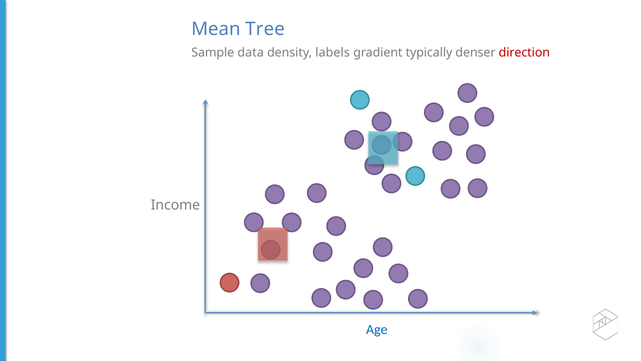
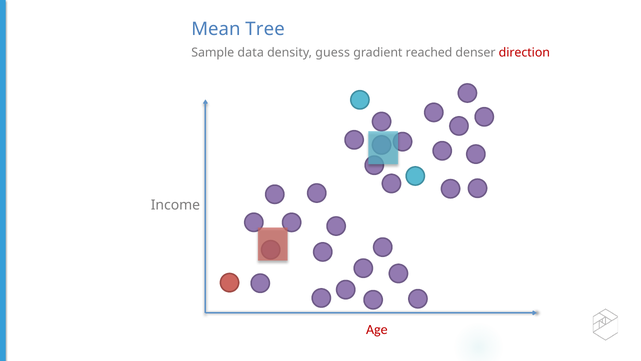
labels: labels -> guess
typically: typically -> reached
Age colour: blue -> red
